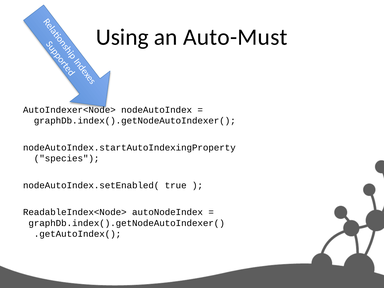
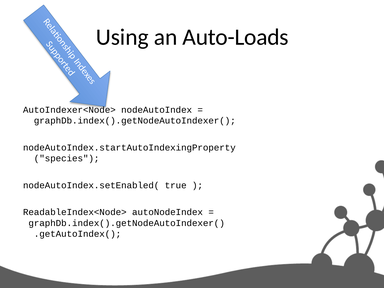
Auto-Must: Auto-Must -> Auto-Loads
